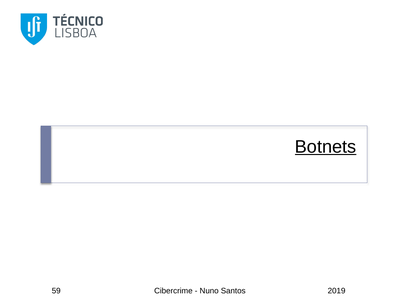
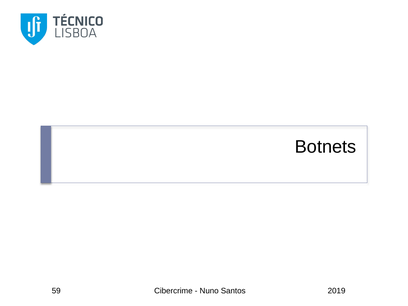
Botnets underline: present -> none
